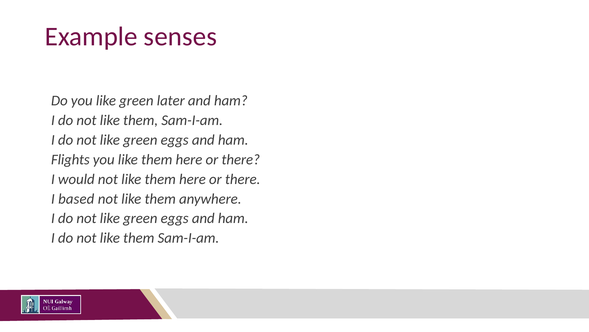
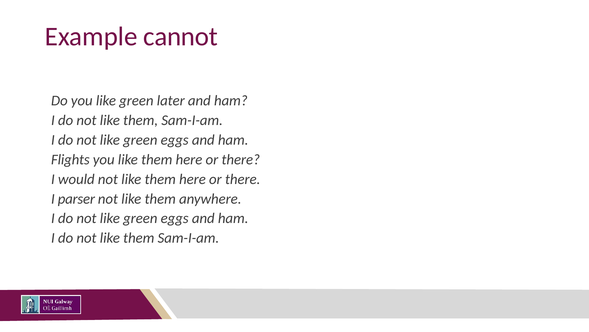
senses: senses -> cannot
based: based -> parser
